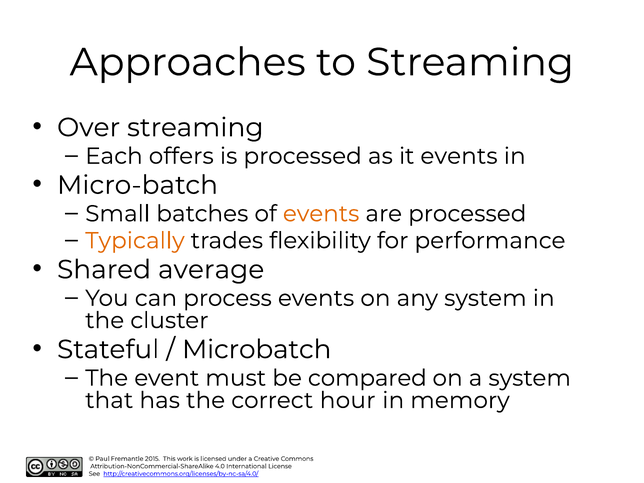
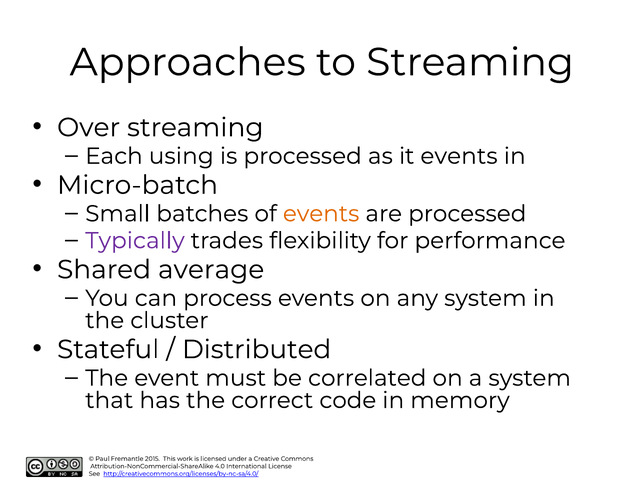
offers: offers -> using
Typically colour: orange -> purple
Microbatch: Microbatch -> Distributed
compared: compared -> correlated
hour: hour -> code
